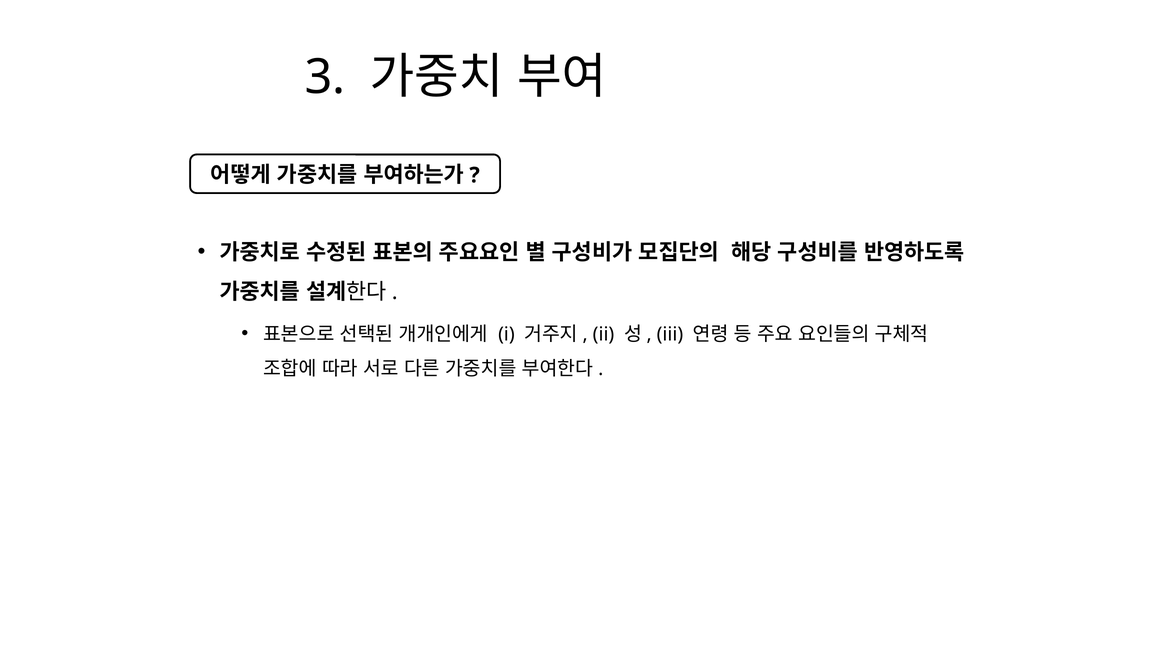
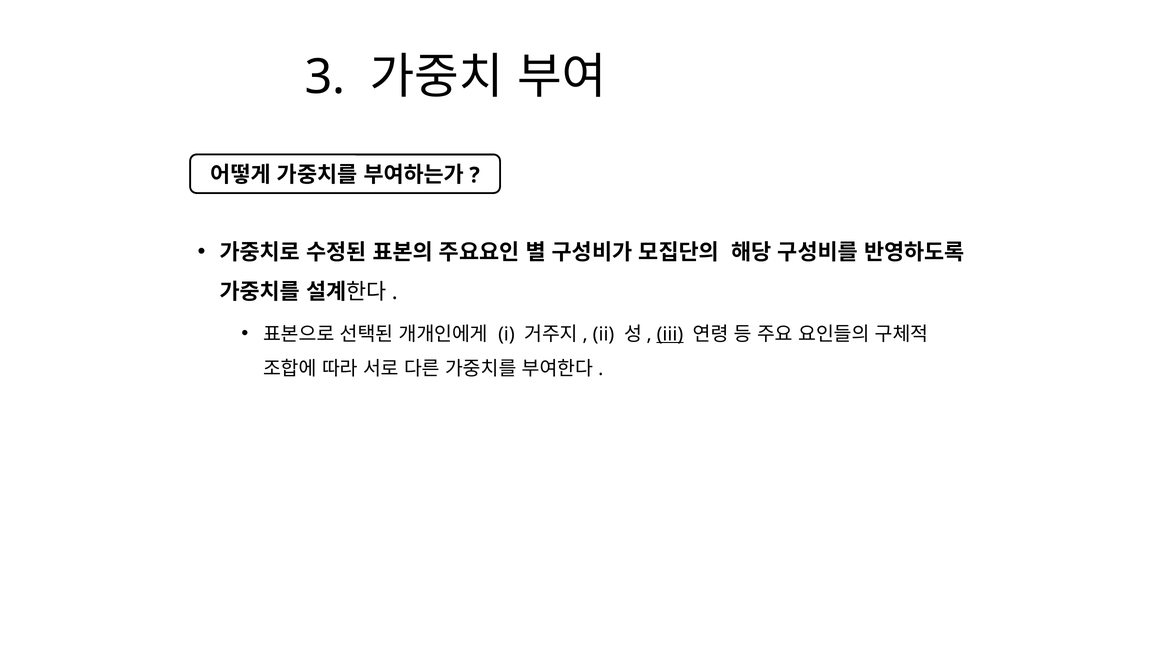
iii underline: none -> present
